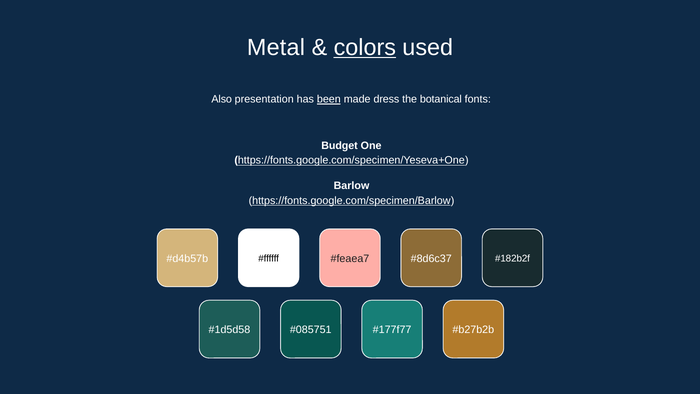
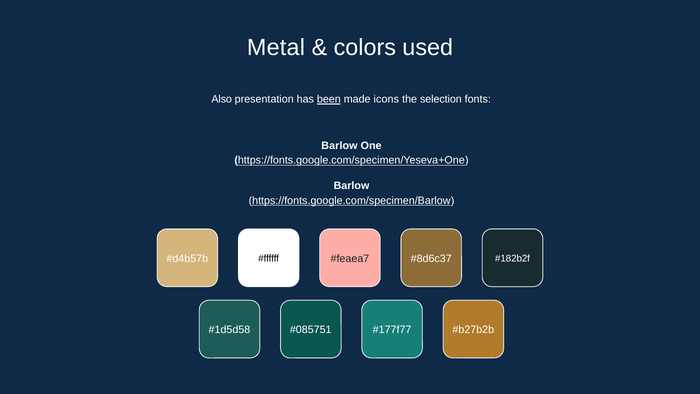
colors underline: present -> none
dress: dress -> icons
botanical: botanical -> selection
Budget at (340, 146): Budget -> Barlow
